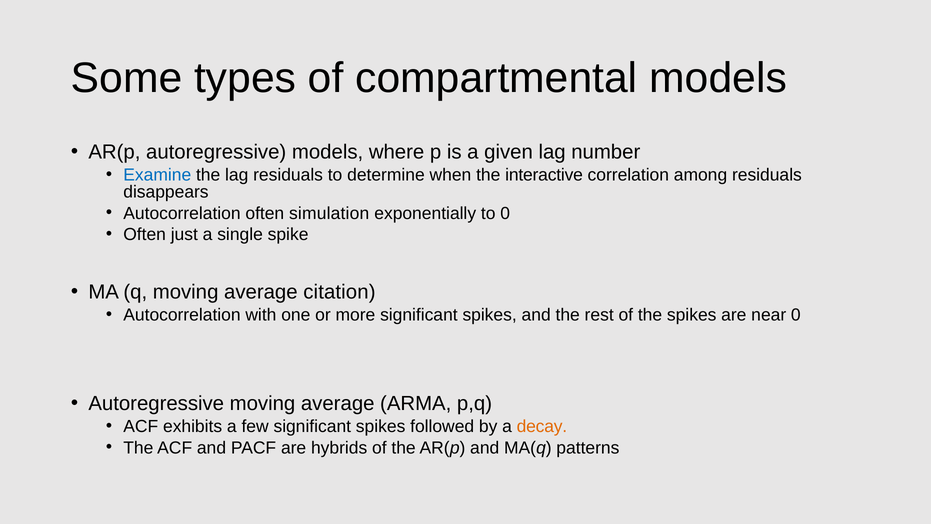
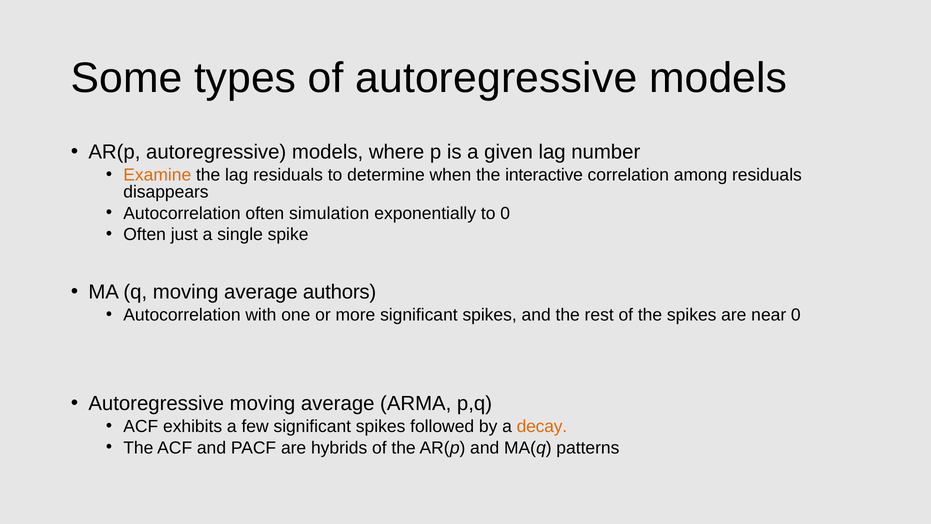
of compartmental: compartmental -> autoregressive
Examine colour: blue -> orange
citation: citation -> authors
